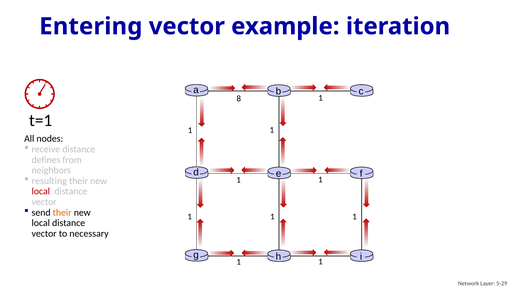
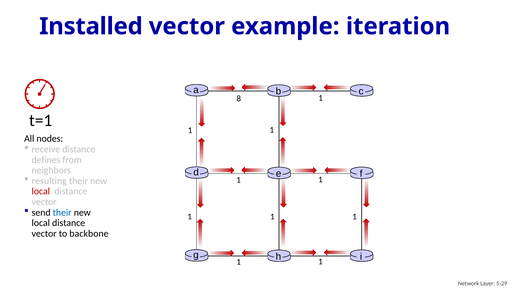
Entering: Entering -> Installed
their at (62, 213) colour: orange -> blue
necessary: necessary -> backbone
